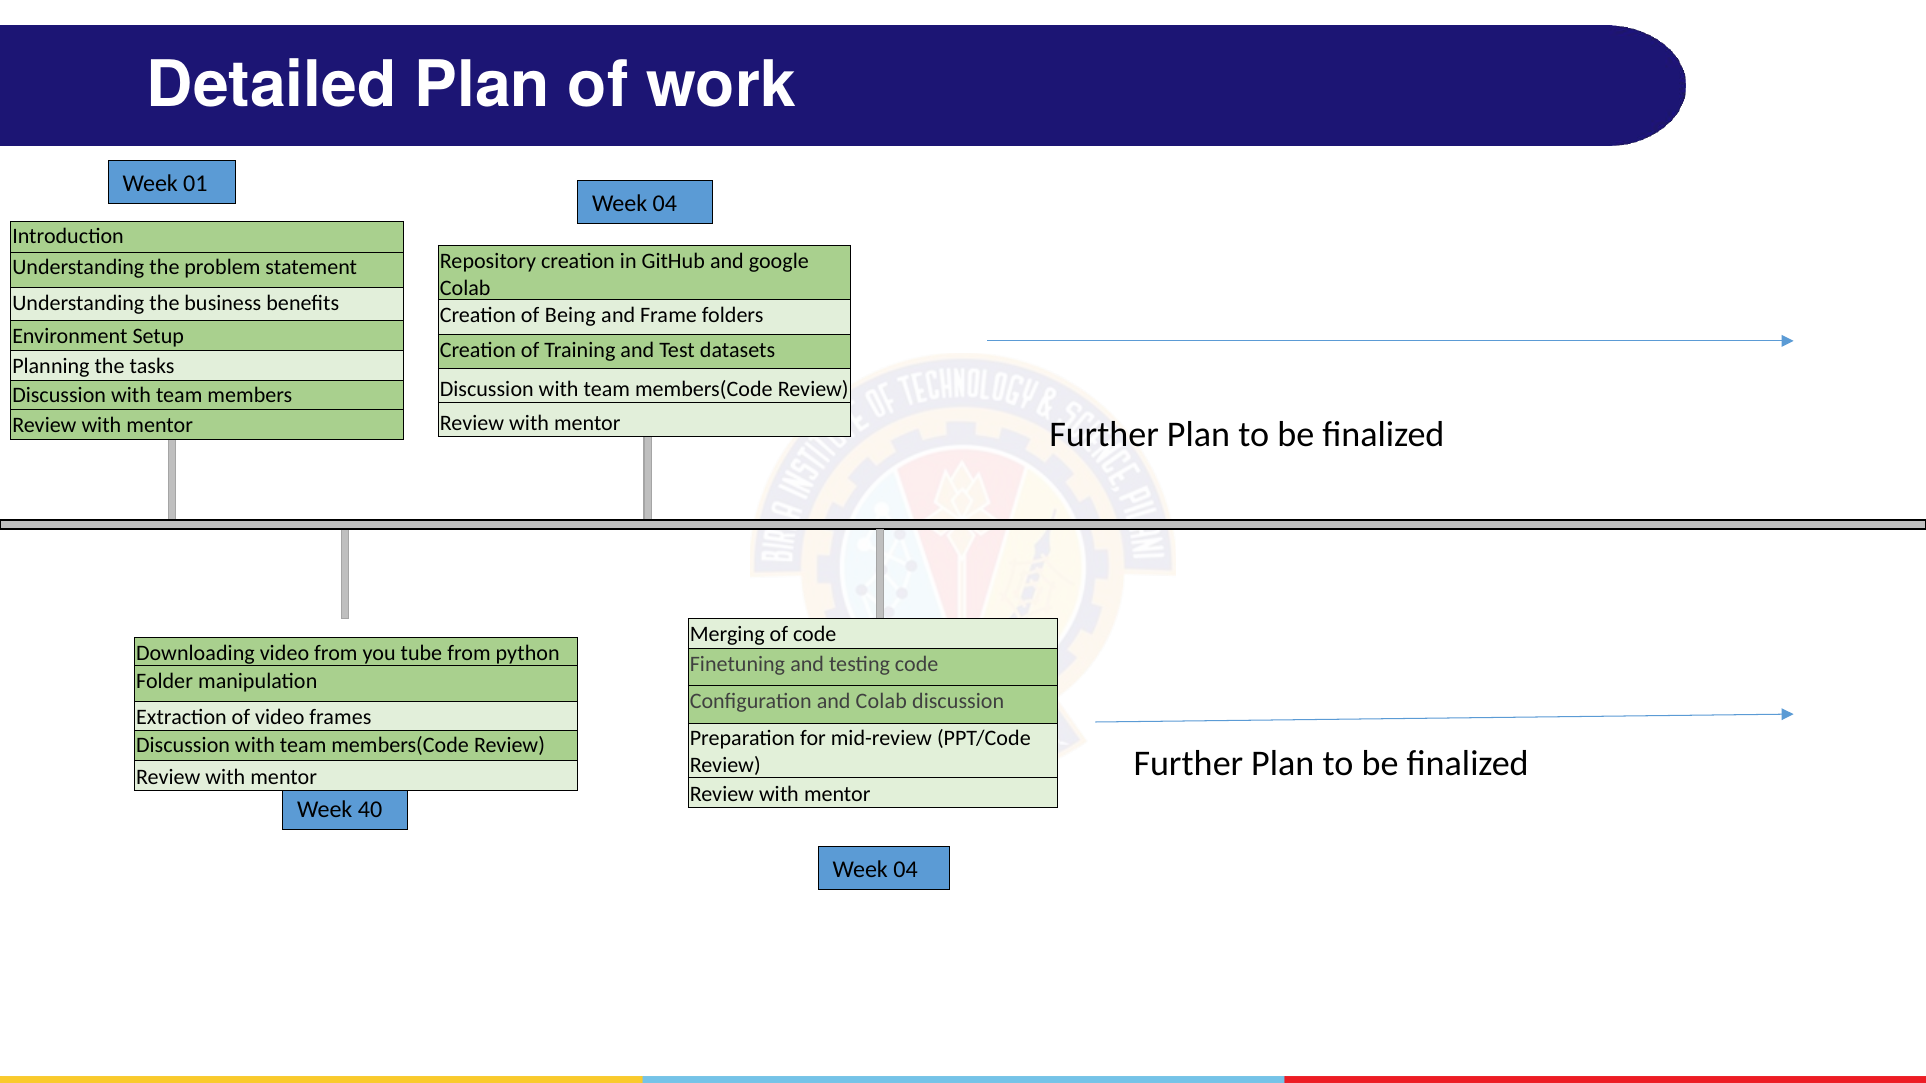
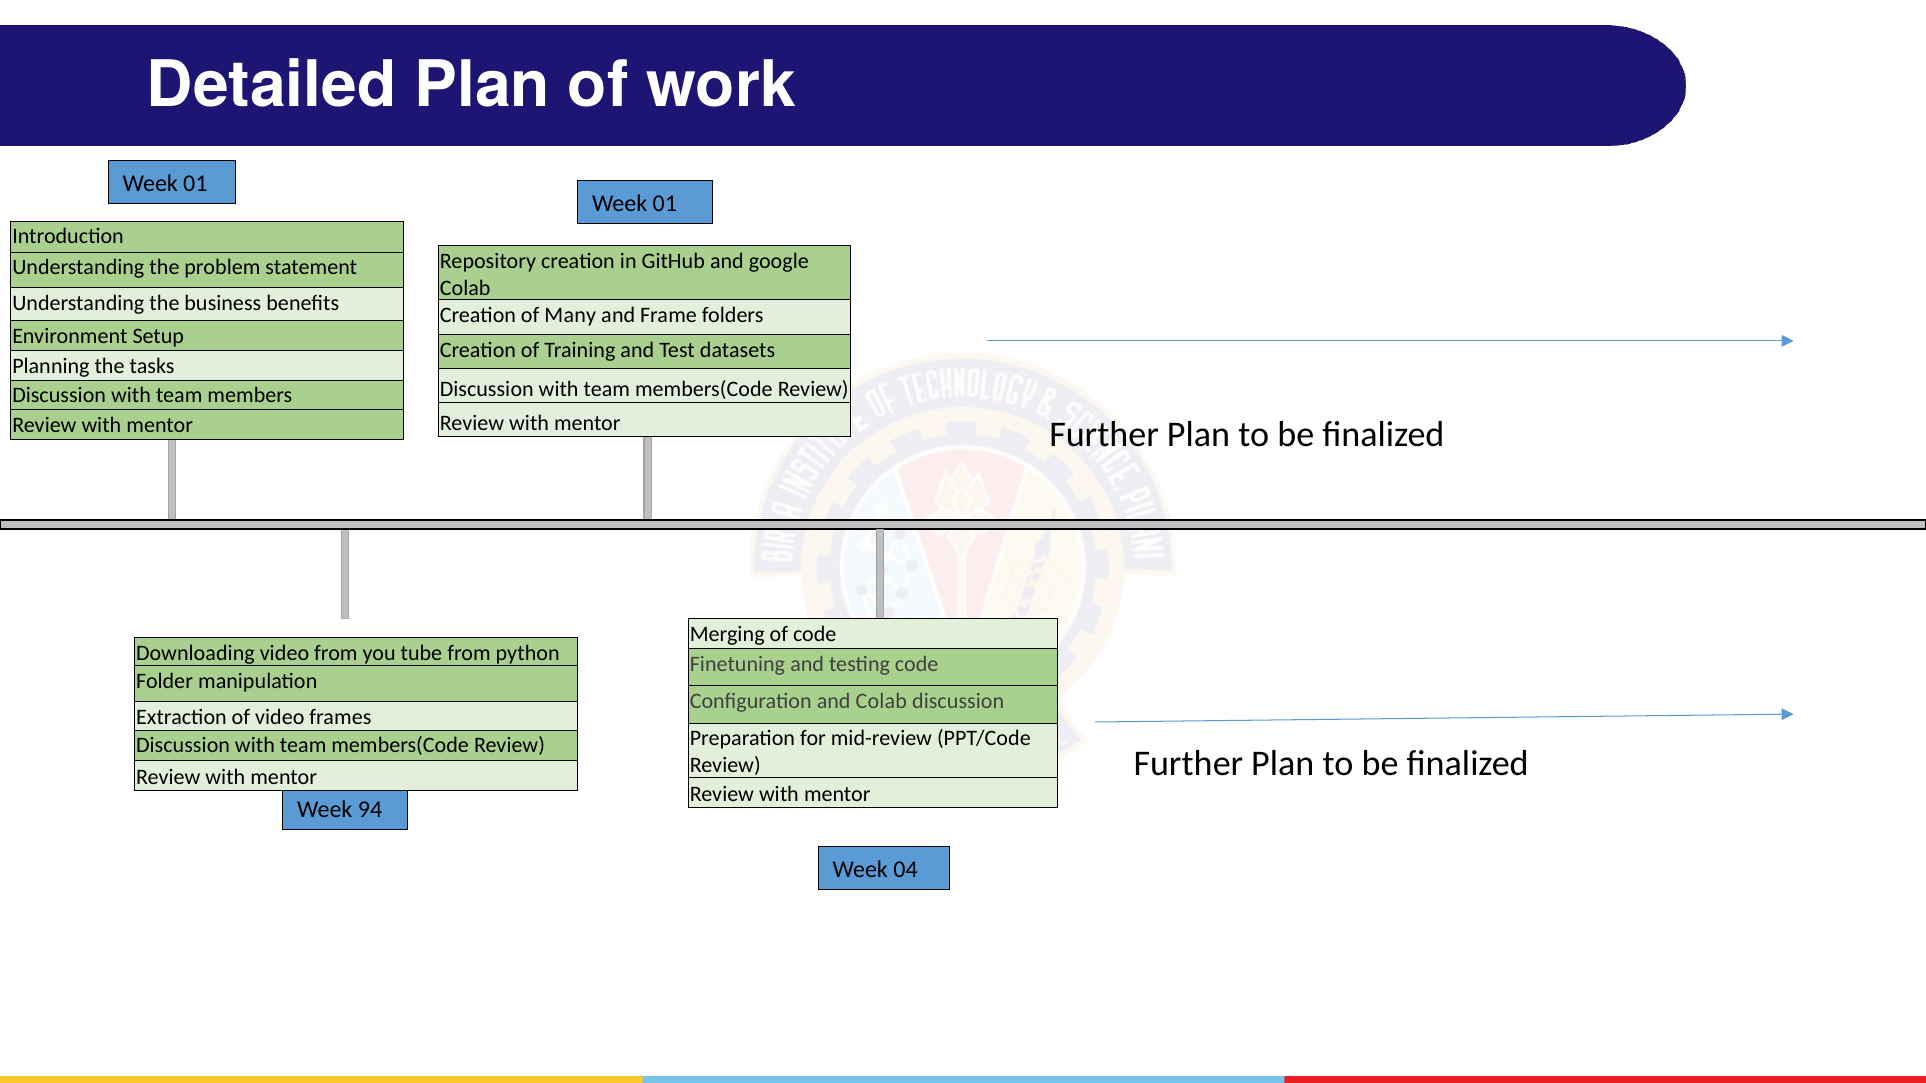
04 at (665, 204): 04 -> 01
Being: Being -> Many
40: 40 -> 94
